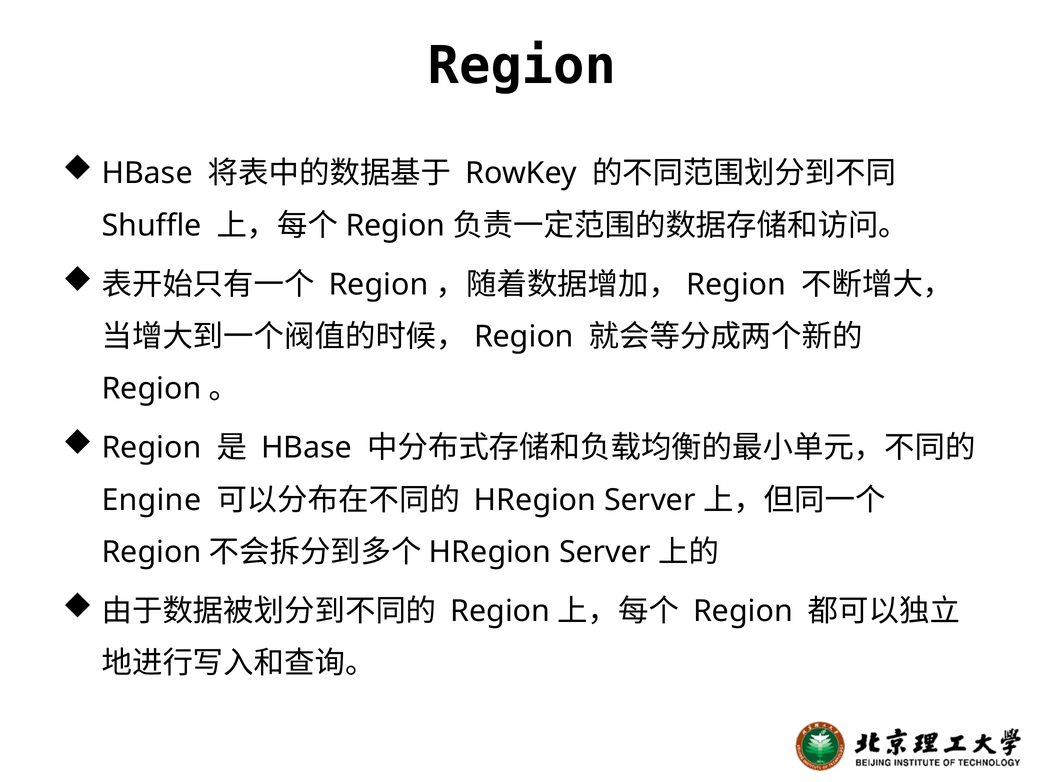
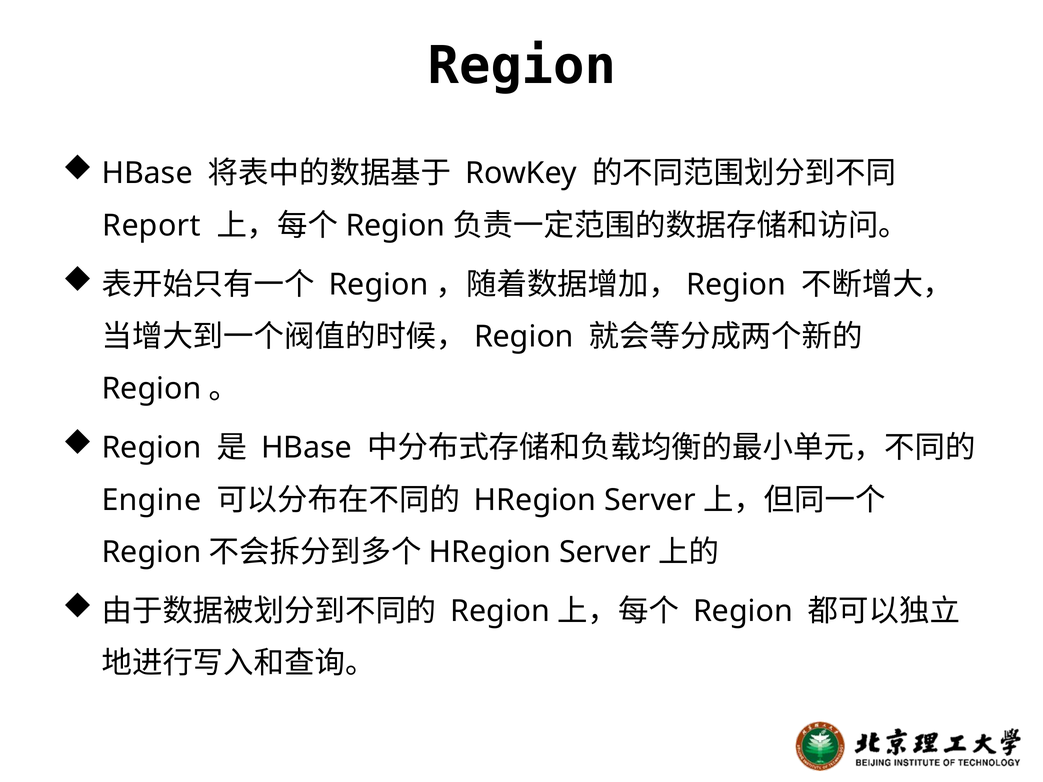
Shuffle: Shuffle -> Report
